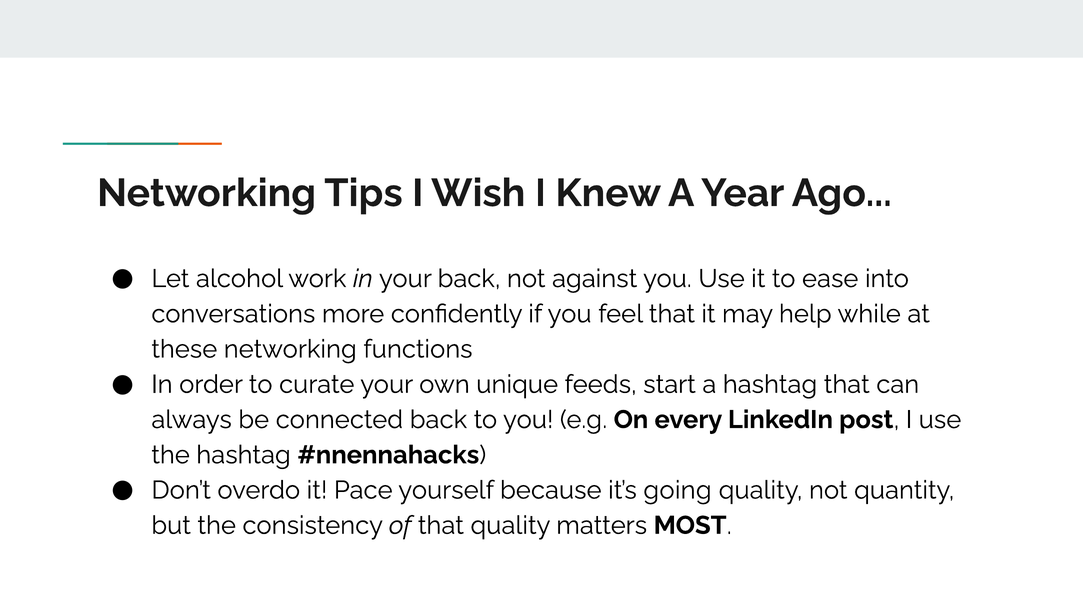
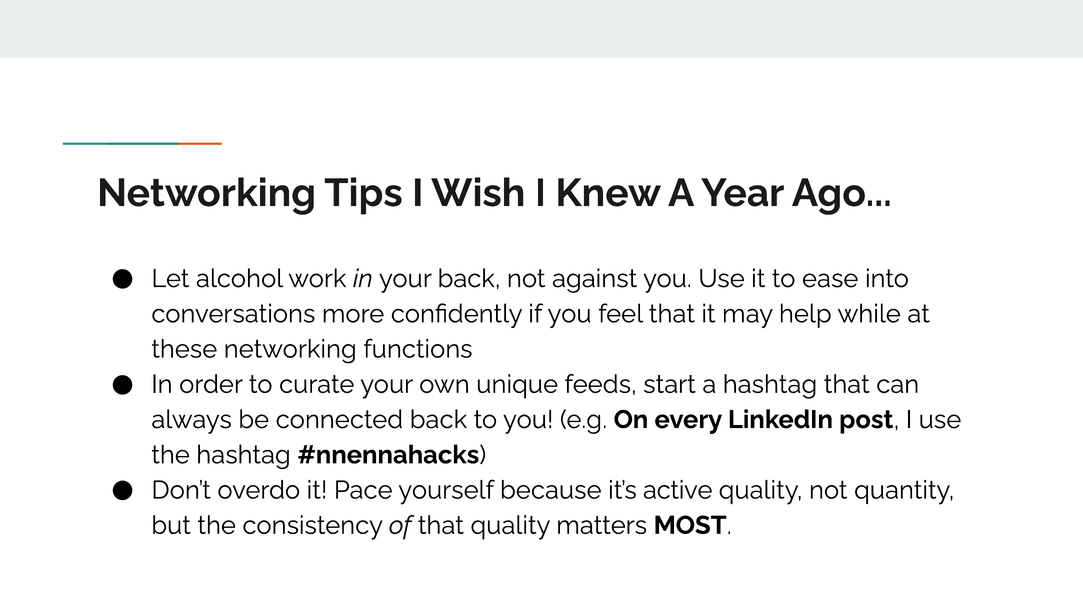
going: going -> active
